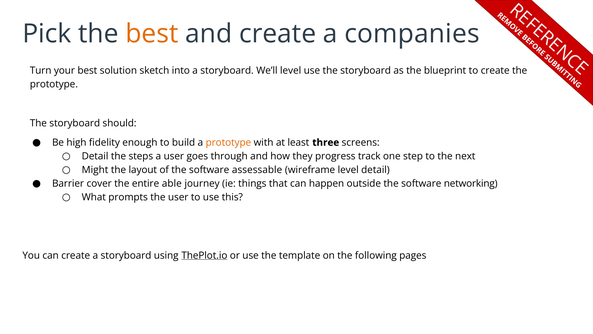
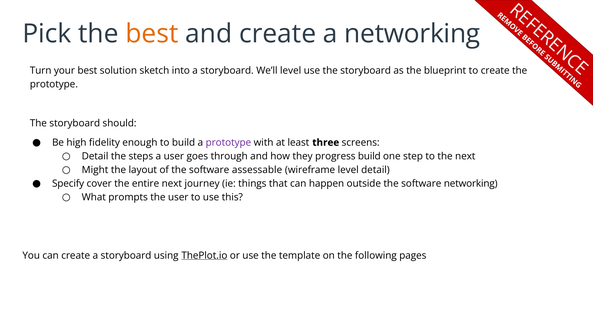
a companies: companies -> networking
prototype at (228, 142) colour: orange -> purple
progress track: track -> build
Barrier: Barrier -> Specify
entire able: able -> next
